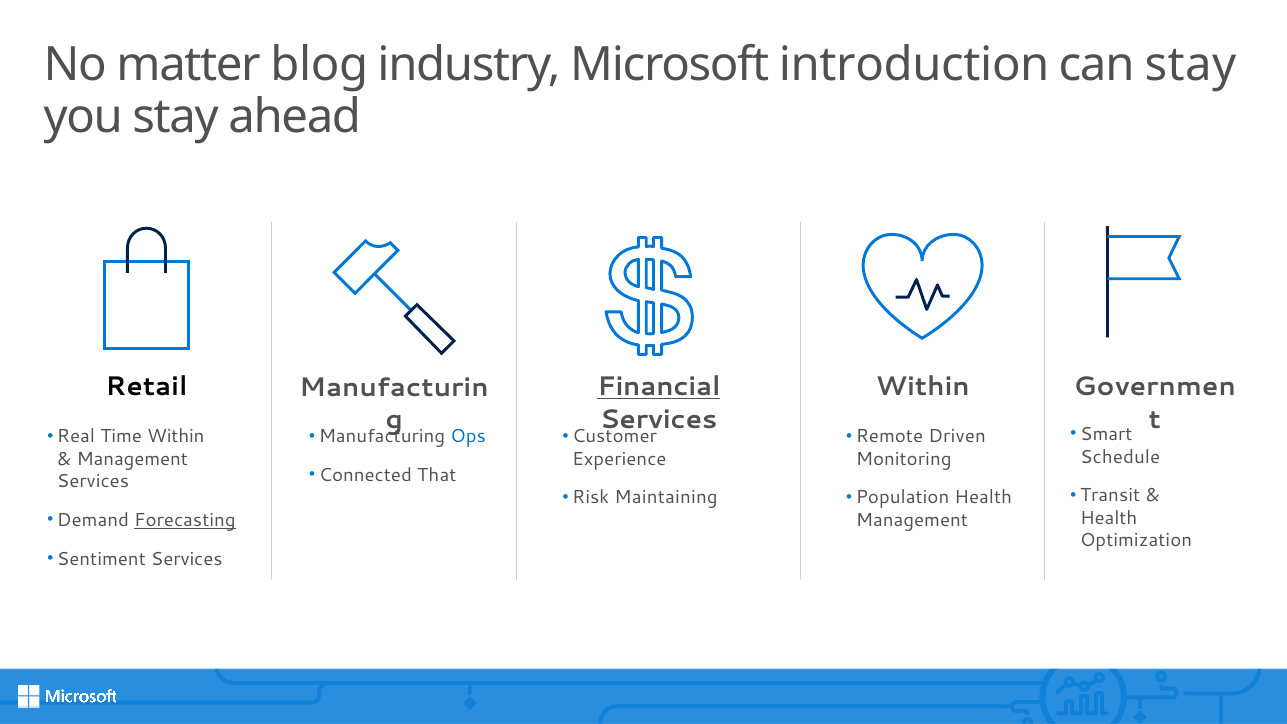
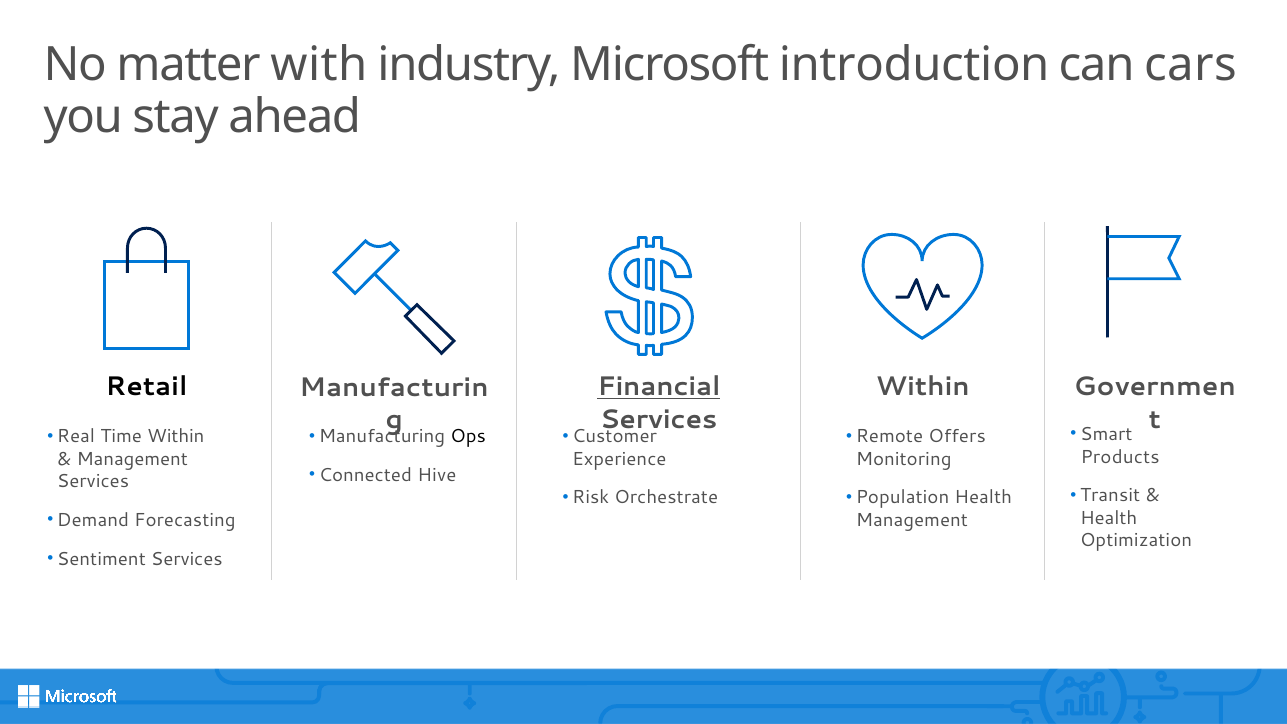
blog: blog -> with
can stay: stay -> cars
Ops colour: blue -> black
Driven: Driven -> Offers
Schedule: Schedule -> Products
That: That -> Hive
Maintaining: Maintaining -> Orchestrate
Forecasting underline: present -> none
